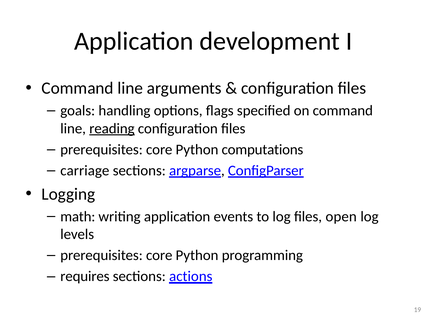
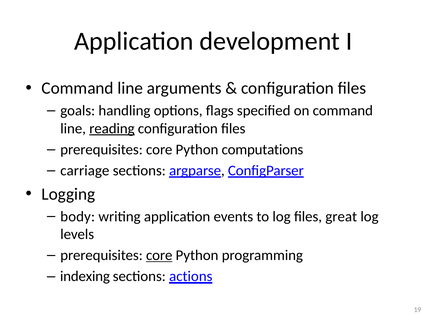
math: math -> body
open: open -> great
core at (159, 256) underline: none -> present
requires: requires -> indexing
